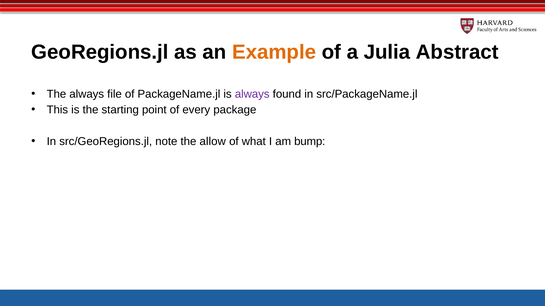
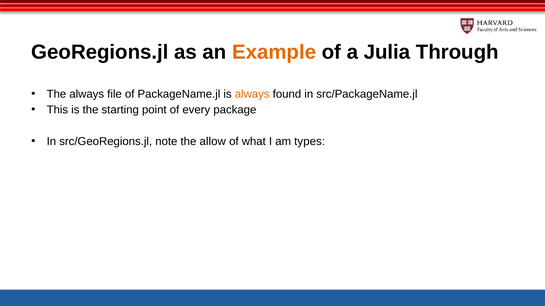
Abstract: Abstract -> Through
always at (252, 94) colour: purple -> orange
bump: bump -> types
